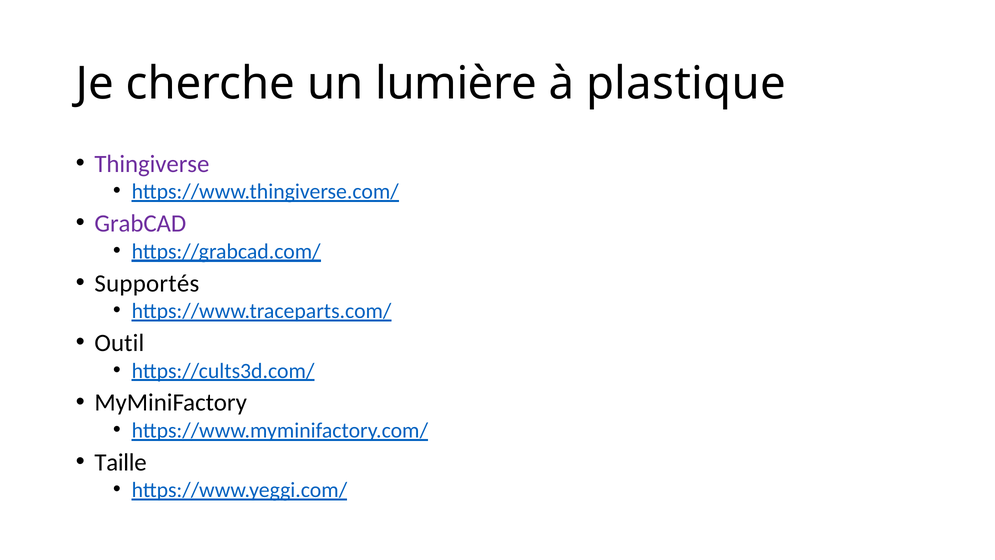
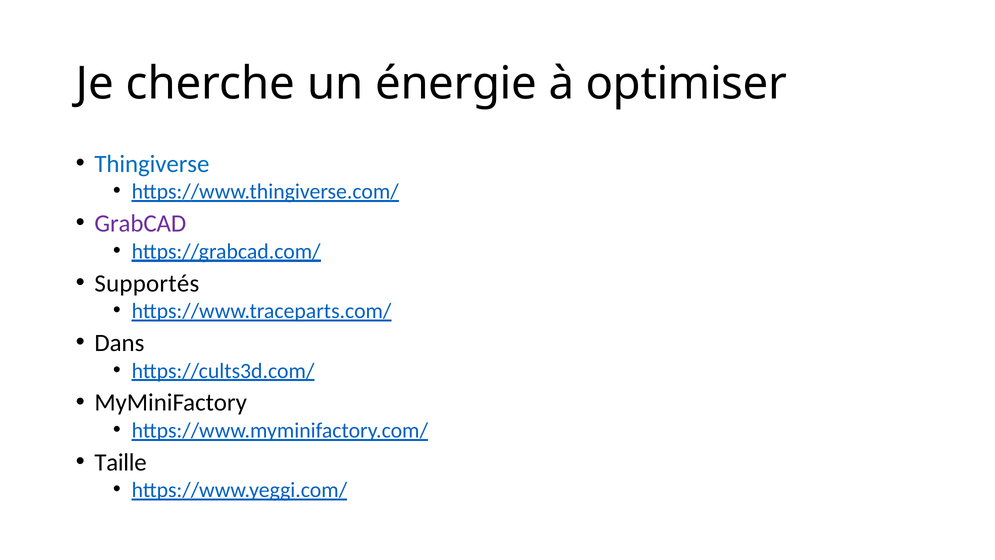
lumière: lumière -> énergie
plastique: plastique -> optimiser
Thingiverse colour: purple -> blue
Outil: Outil -> Dans
